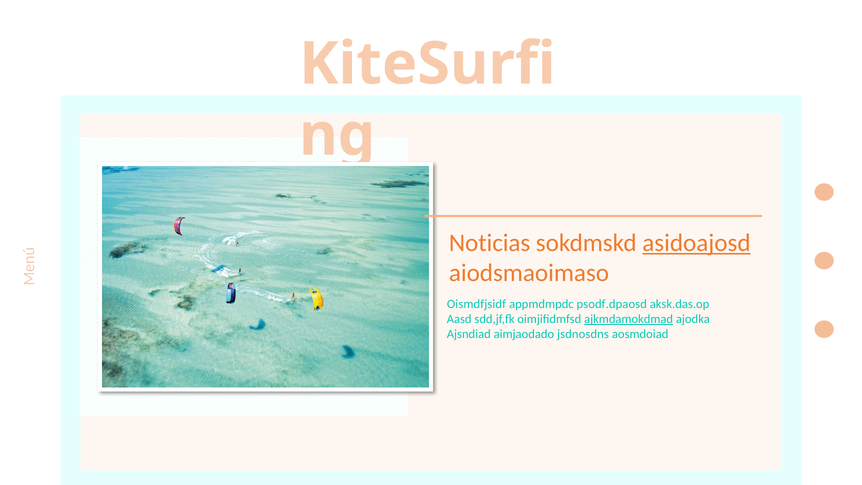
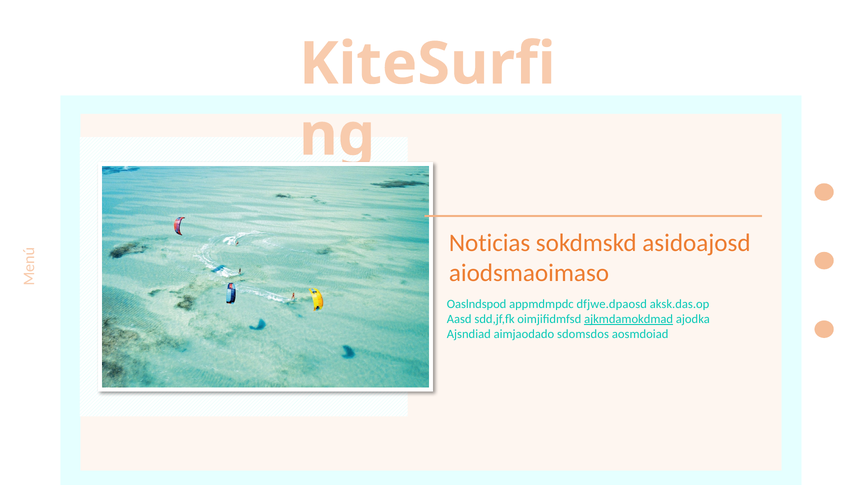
asidoajosd underline: present -> none
Oismdfjsidf: Oismdfjsidf -> Oaslndspod
psodf.dpaosd: psodf.dpaosd -> dfjwe.dpaosd
jsdnosdns: jsdnosdns -> sdomsdos
